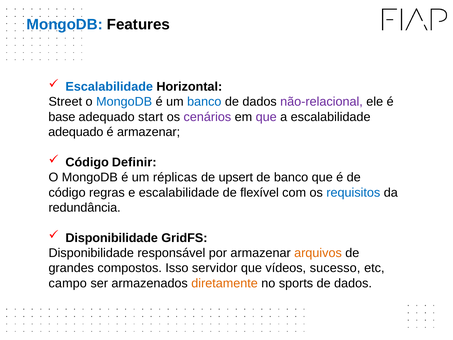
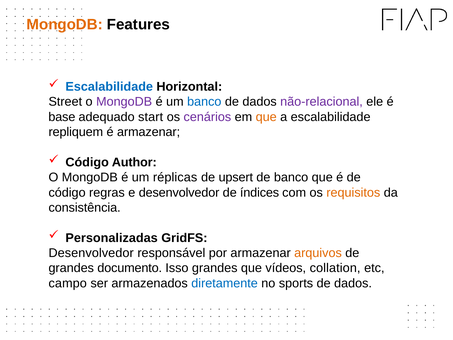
MongoDB at (65, 24) colour: blue -> orange
MongoDB at (124, 102) colour: blue -> purple
que at (266, 117) colour: purple -> orange
adequado at (76, 132): adequado -> repliquem
Definir: Definir -> Author
e escalabilidade: escalabilidade -> desenvolvedor
flexível: flexível -> índices
requisitos colour: blue -> orange
redundância: redundância -> consistência
Disponibilidade at (112, 238): Disponibilidade -> Personalizadas
Disponibilidade at (91, 253): Disponibilidade -> Desenvolvedor
compostos: compostos -> documento
Isso servidor: servidor -> grandes
sucesso: sucesso -> collation
diretamente colour: orange -> blue
